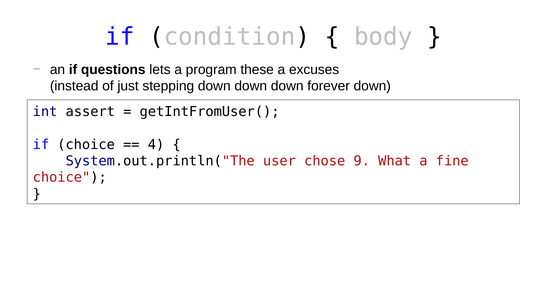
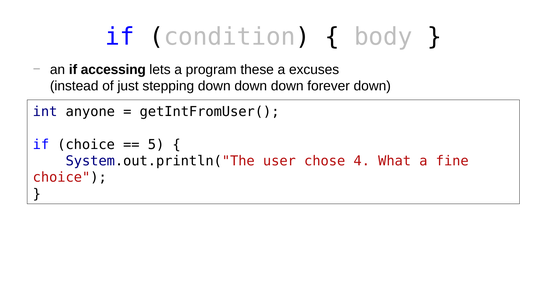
questions: questions -> accessing
assert: assert -> anyone
4: 4 -> 5
9: 9 -> 4
